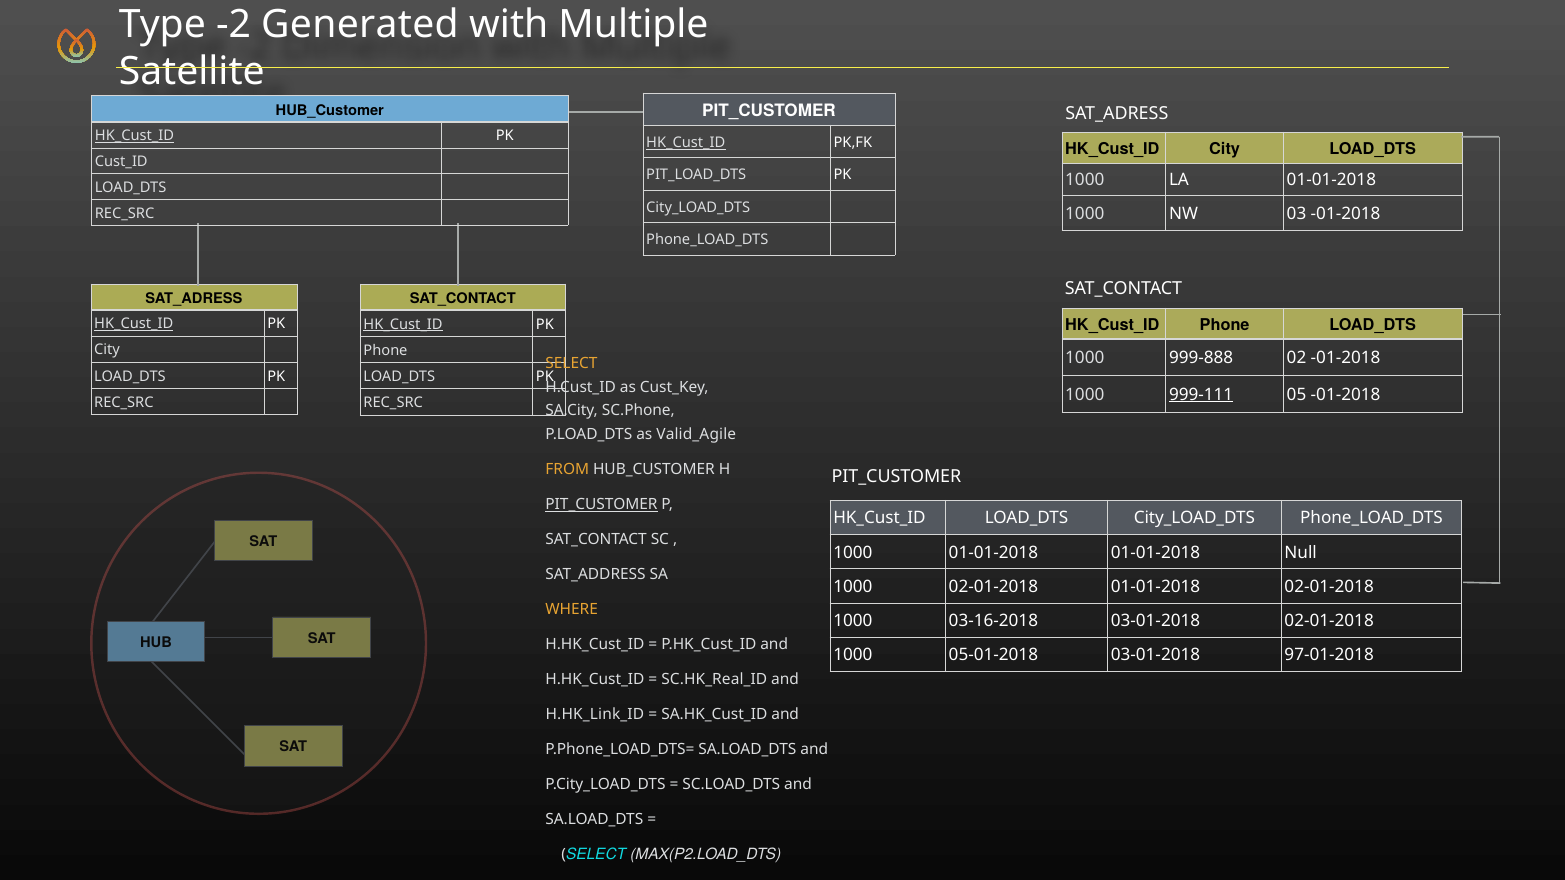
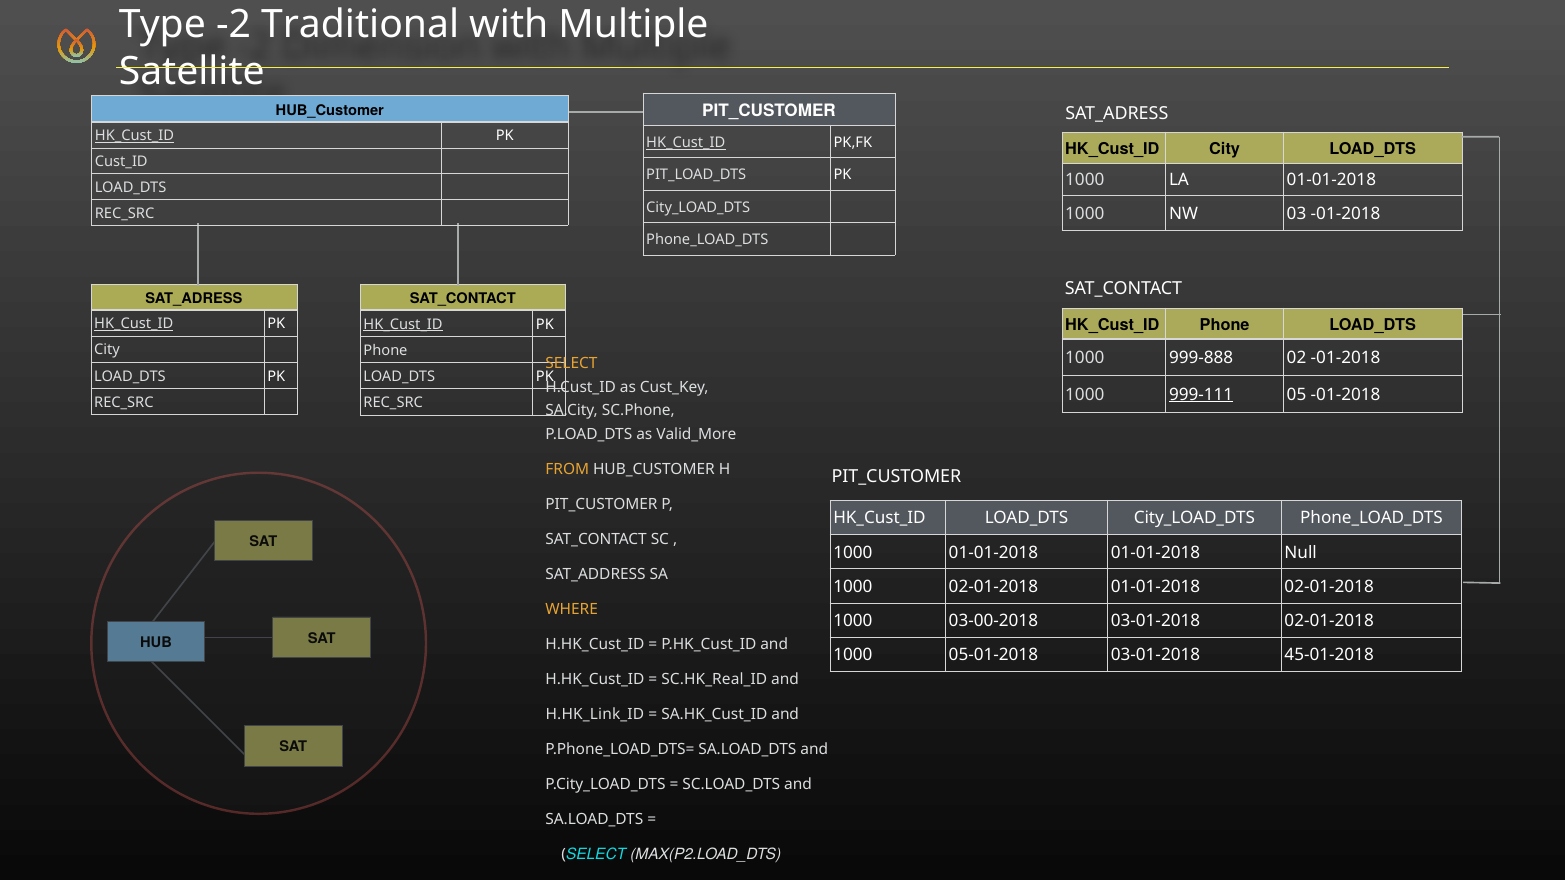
Generated: Generated -> Traditional
Valid_Agile: Valid_Agile -> Valid_More
PIT_CUSTOMER at (601, 505) underline: present -> none
03-16-2018: 03-16-2018 -> 03-00-2018
97-01-2018: 97-01-2018 -> 45-01-2018
